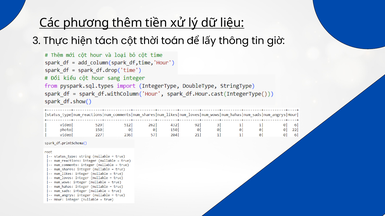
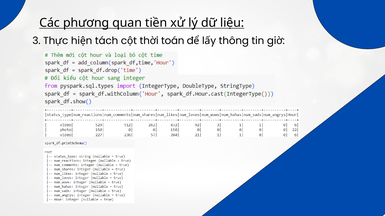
thêm: thêm -> quan
